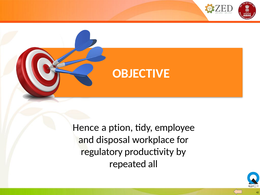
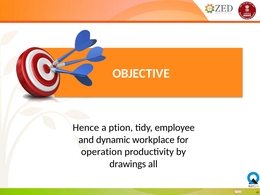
disposal: disposal -> dynamic
regulatory: regulatory -> operation
repeated: repeated -> drawings
